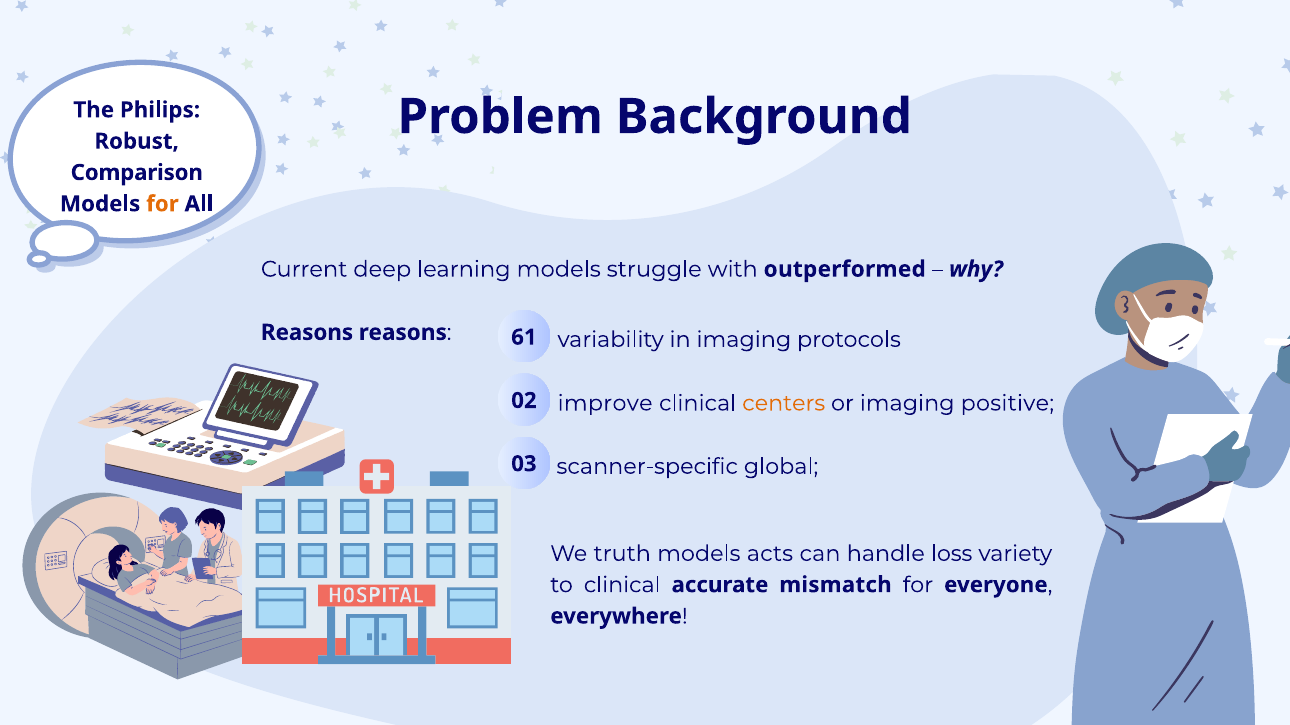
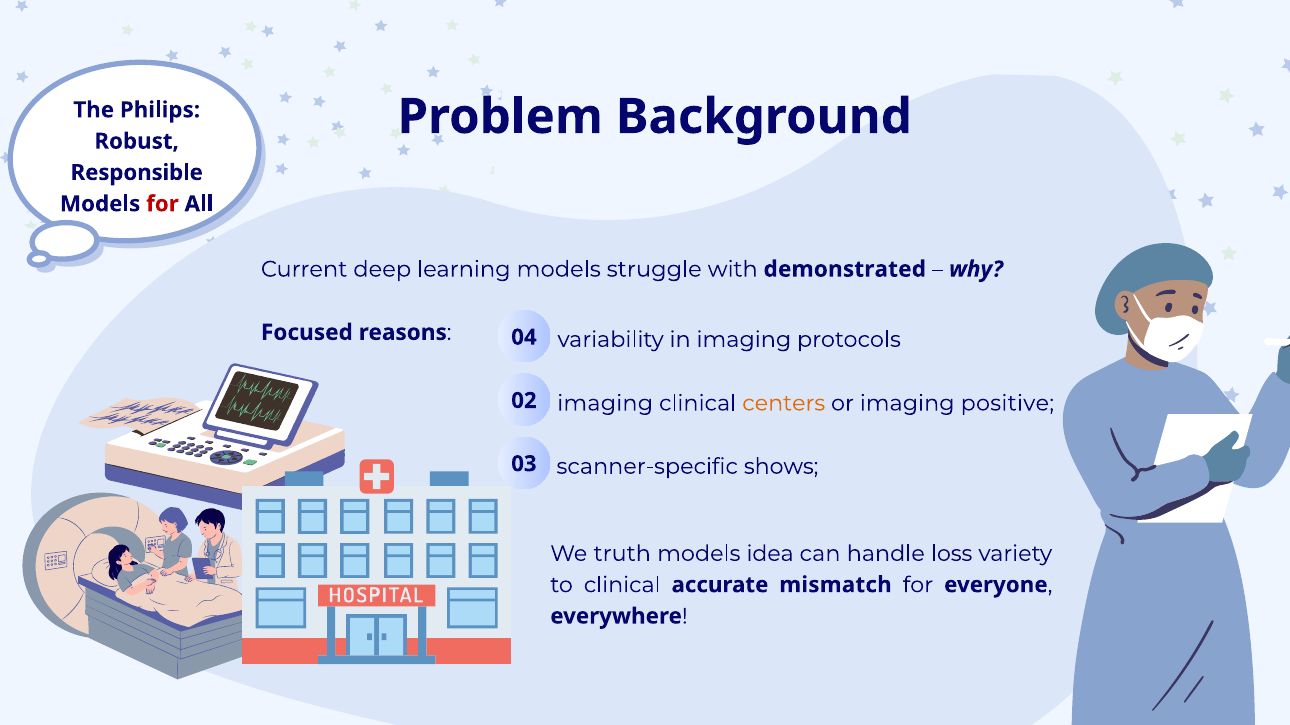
Comparison: Comparison -> Responsible
for at (162, 204) colour: orange -> red
outperformed: outperformed -> demonstrated
Reasons at (307, 333): Reasons -> Focused
61: 61 -> 04
improve at (605, 404): improve -> imaging
global: global -> shows
acts: acts -> idea
